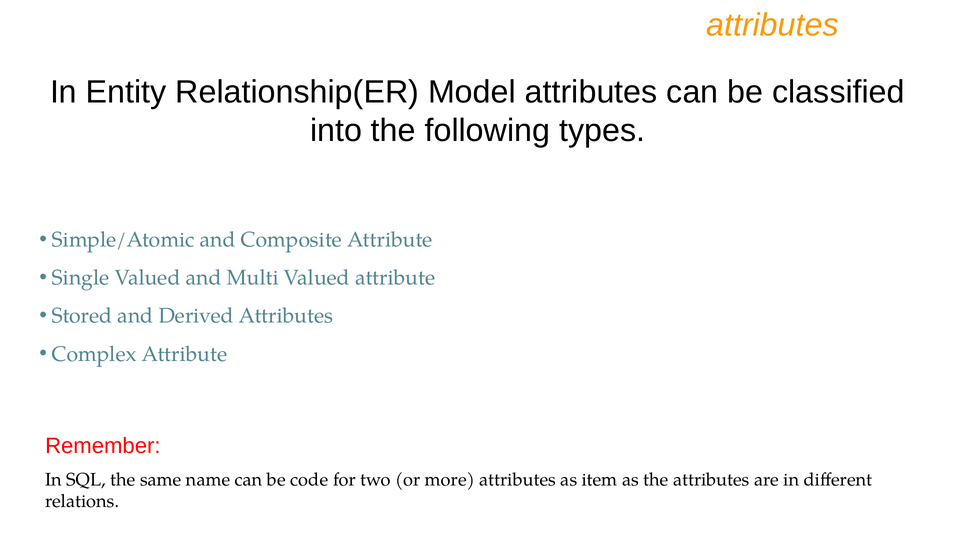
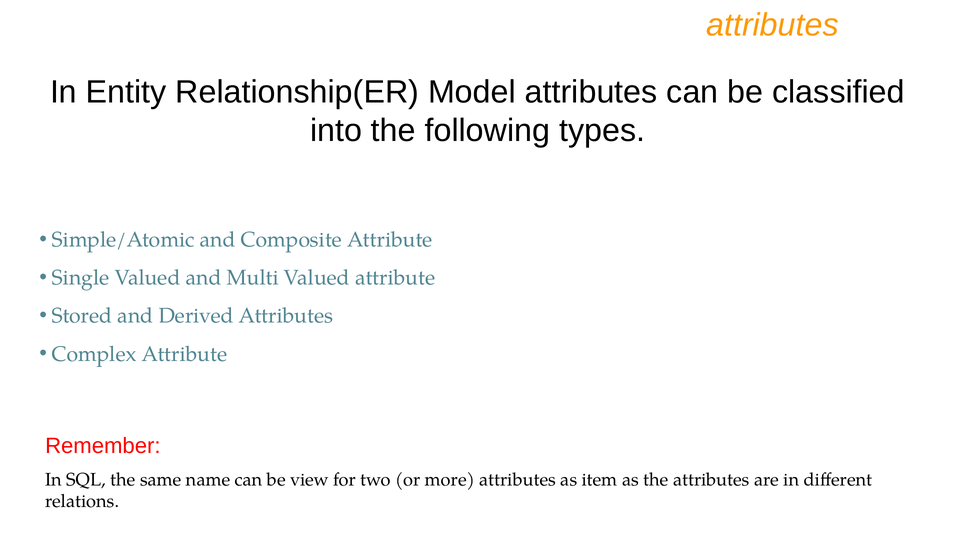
code: code -> view
